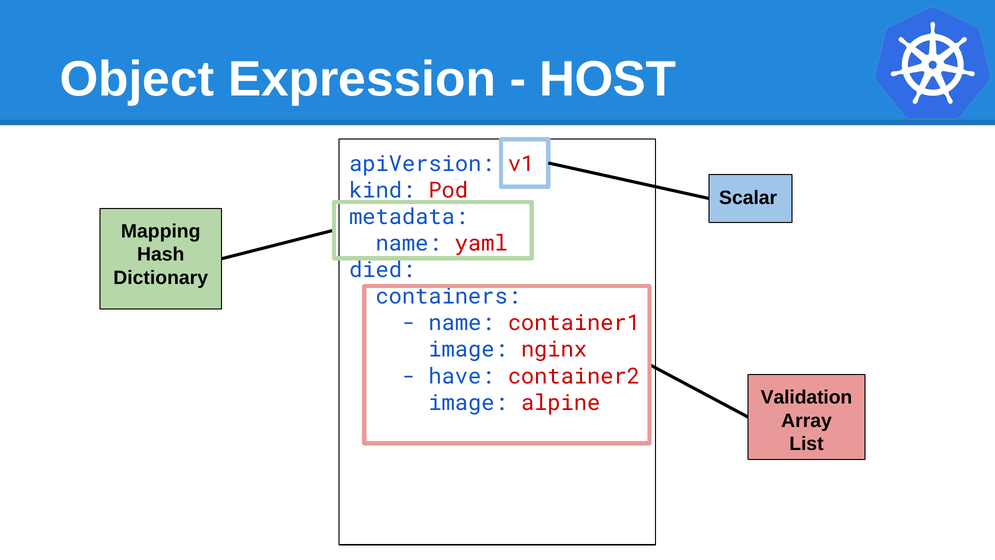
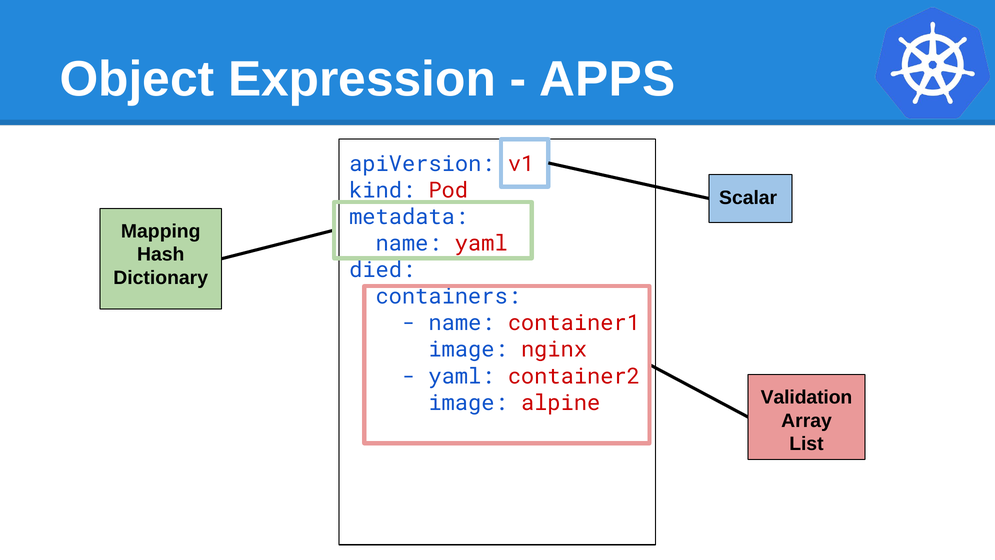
HOST: HOST -> APPS
have at (461, 376): have -> yaml
